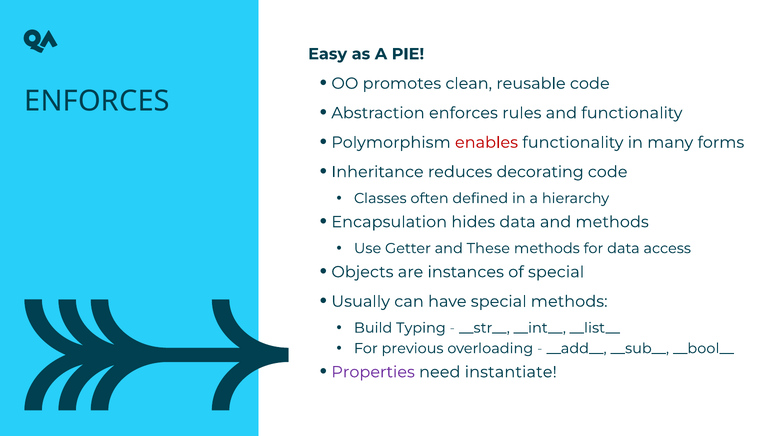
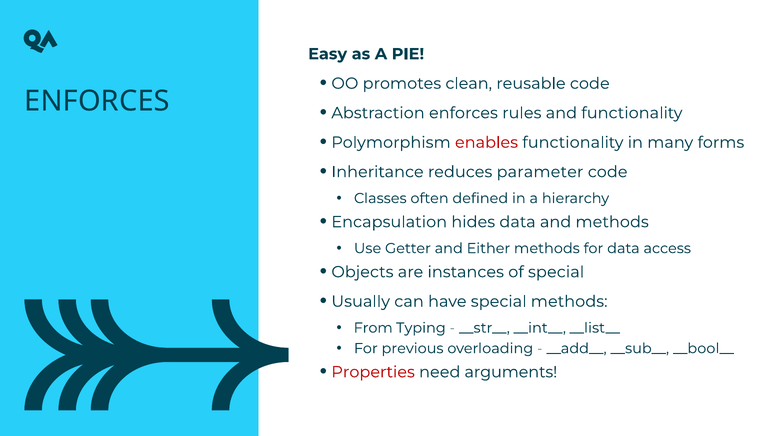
decorating: decorating -> parameter
These: These -> Either
Build: Build -> From
Properties colour: purple -> red
instantiate: instantiate -> arguments
